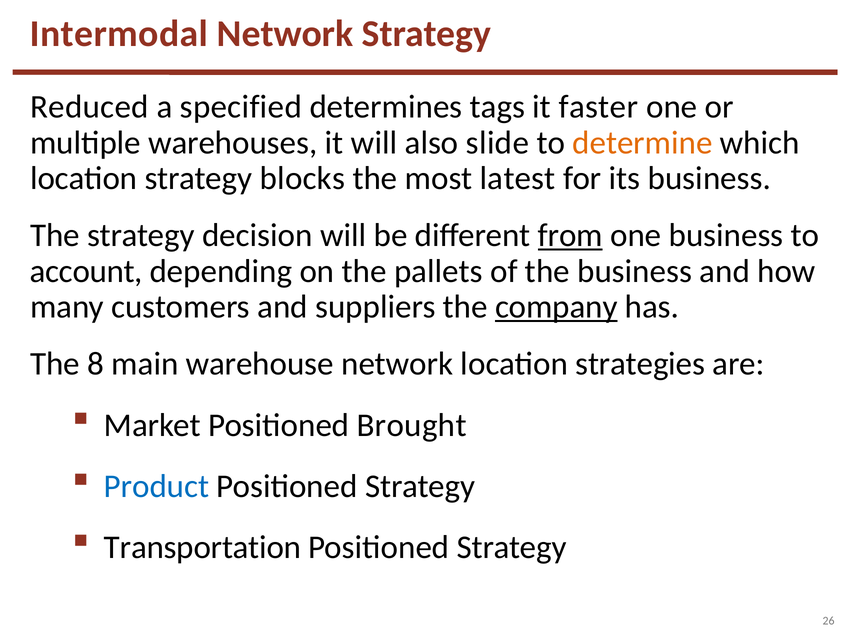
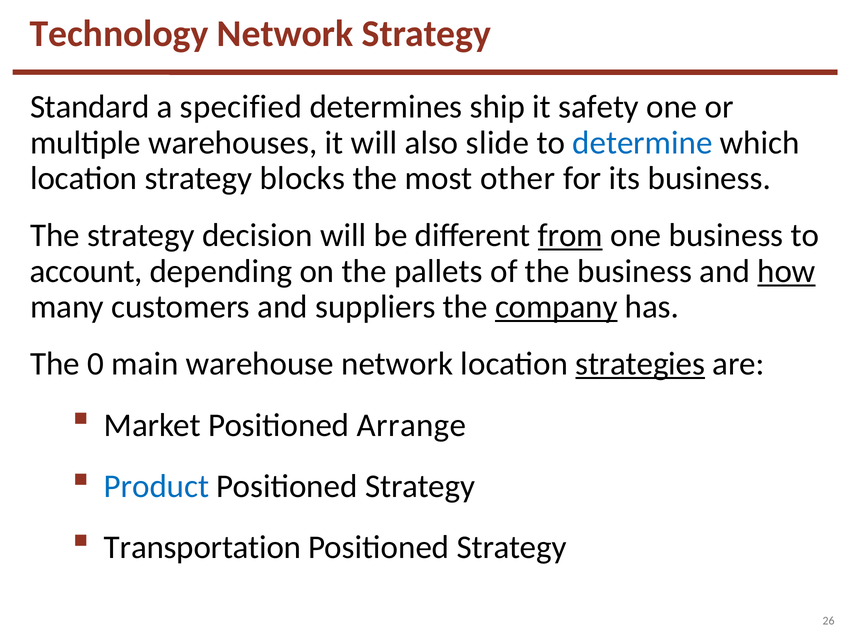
Intermodal: Intermodal -> Technology
Reduced: Reduced -> Standard
tags: tags -> ship
faster: faster -> safety
determine colour: orange -> blue
latest: latest -> other
how underline: none -> present
8: 8 -> 0
strategies underline: none -> present
Brought: Brought -> Arrange
